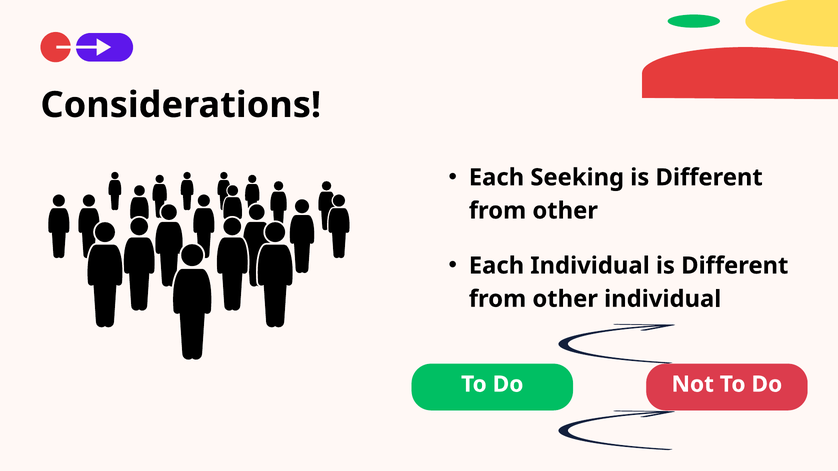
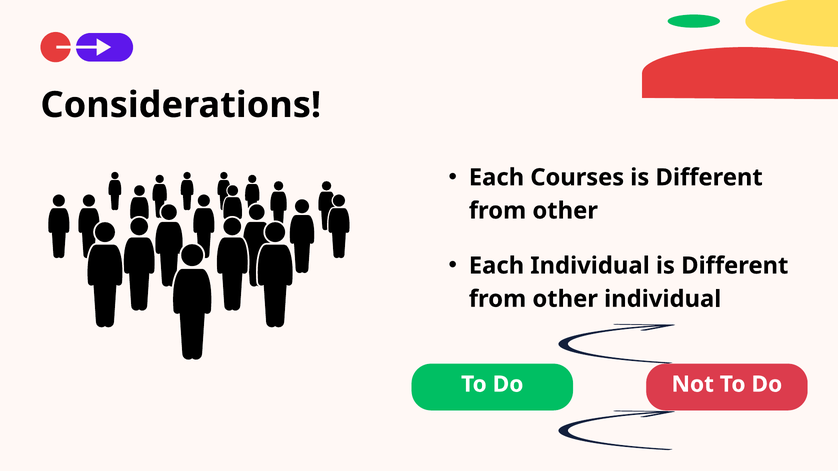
Seeking: Seeking -> Courses
